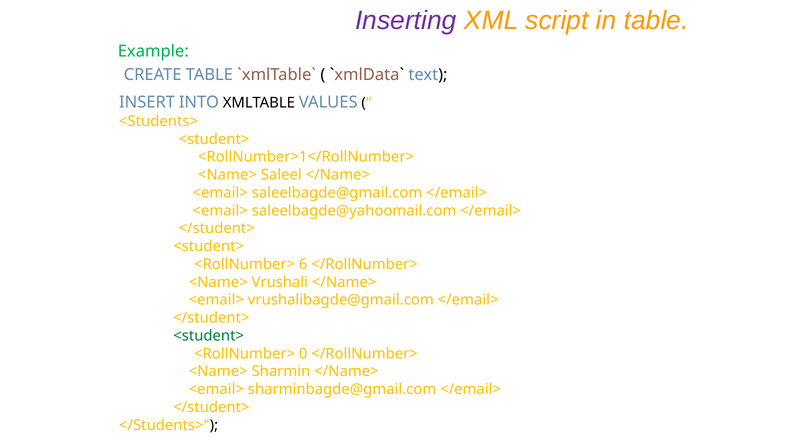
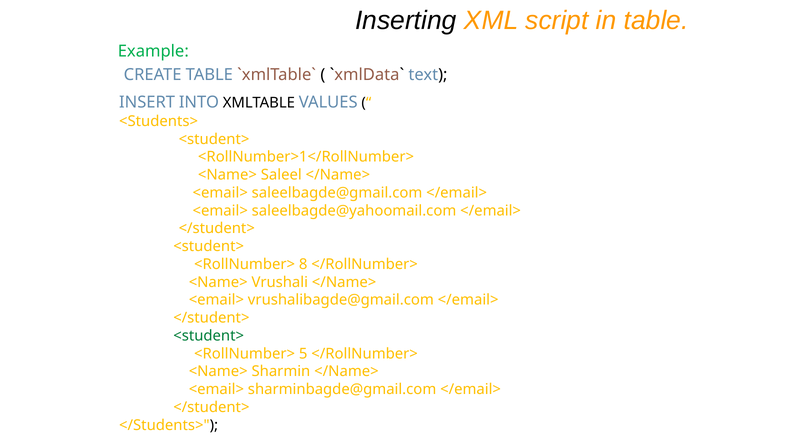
Inserting colour: purple -> black
6: 6 -> 8
0: 0 -> 5
